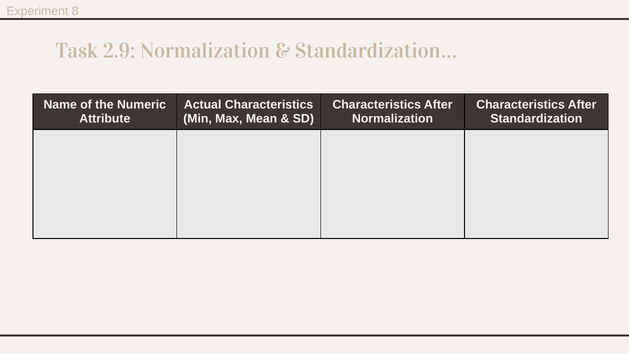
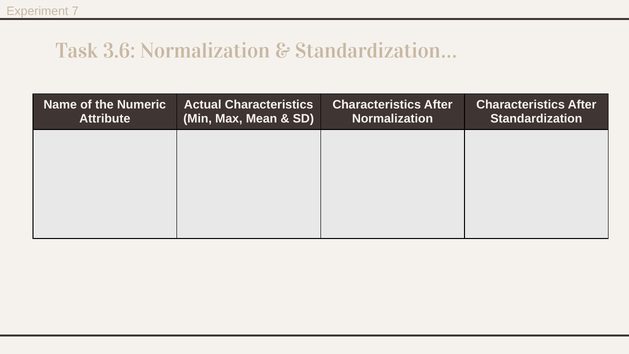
8: 8 -> 7
2.9: 2.9 -> 3.6
